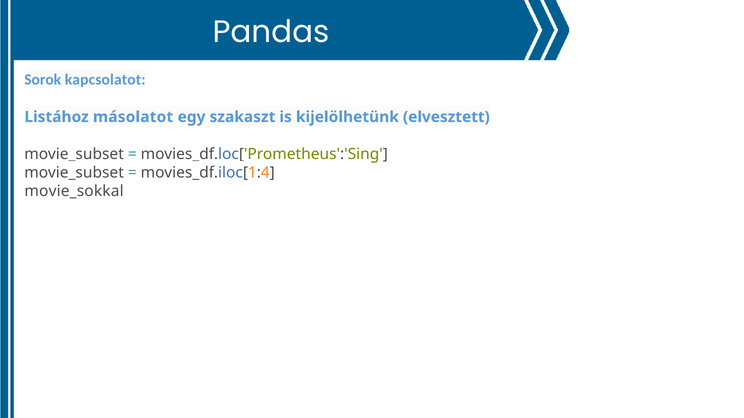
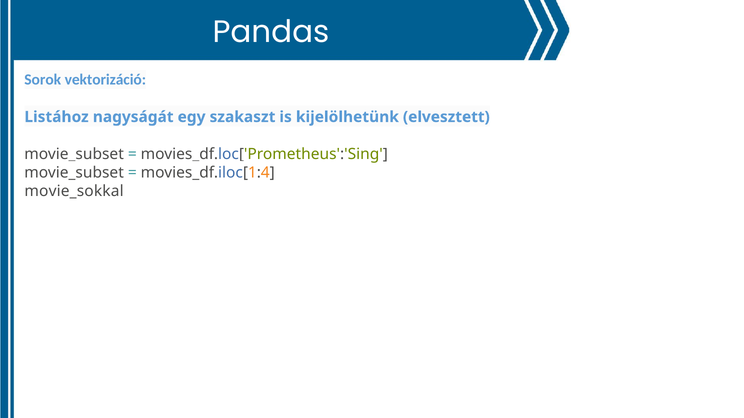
kapcsolatot: kapcsolatot -> vektorizáció
másolatot: másolatot -> nagyságát
